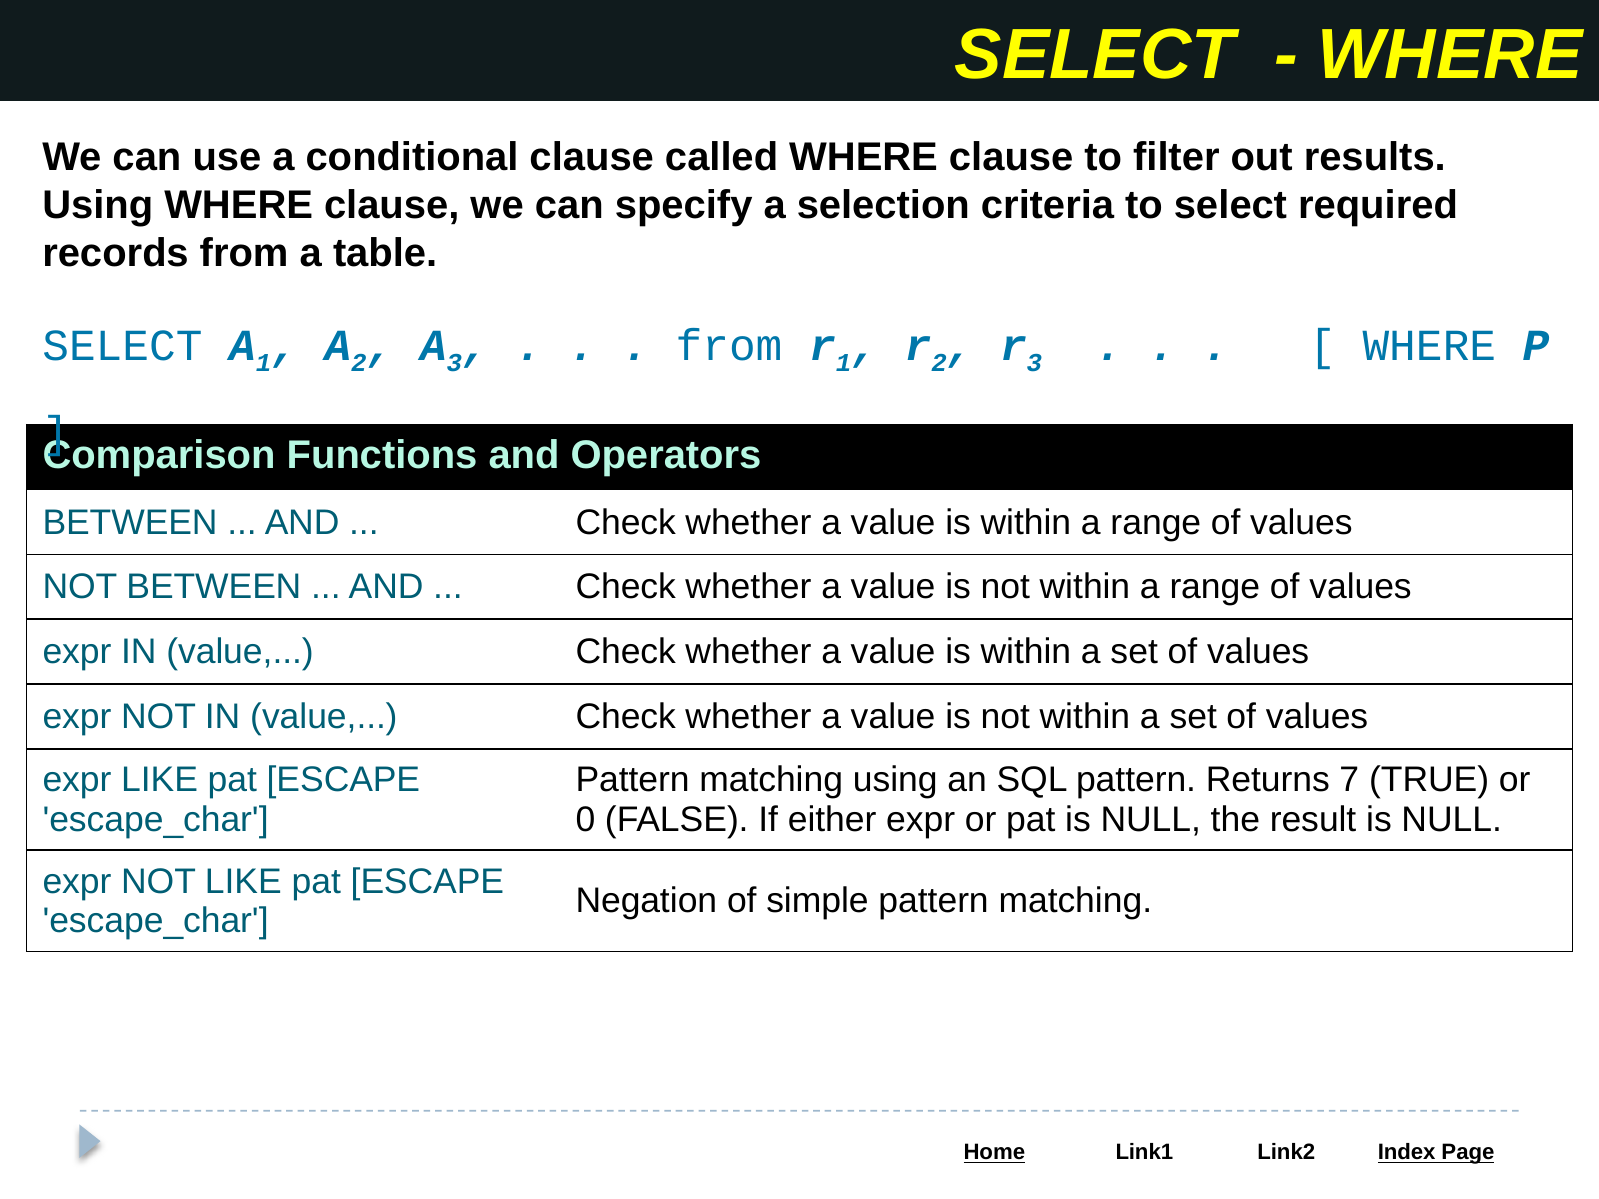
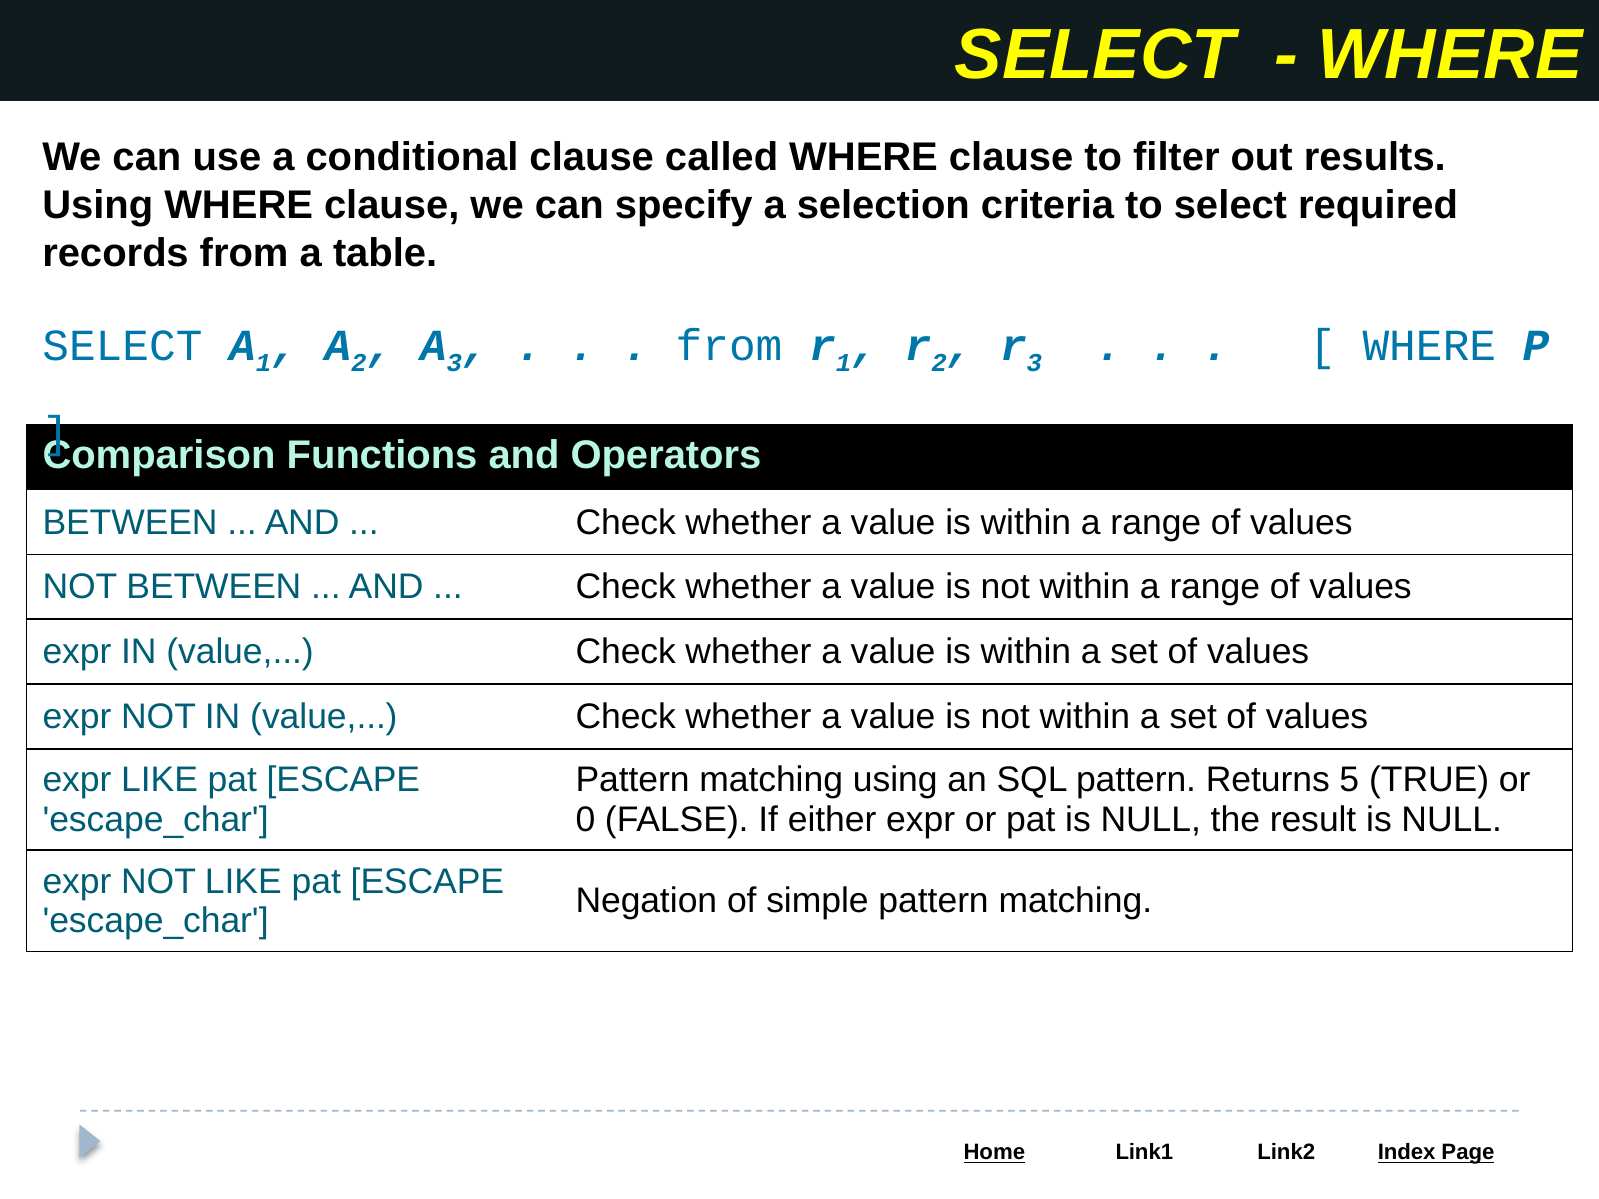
7: 7 -> 5
